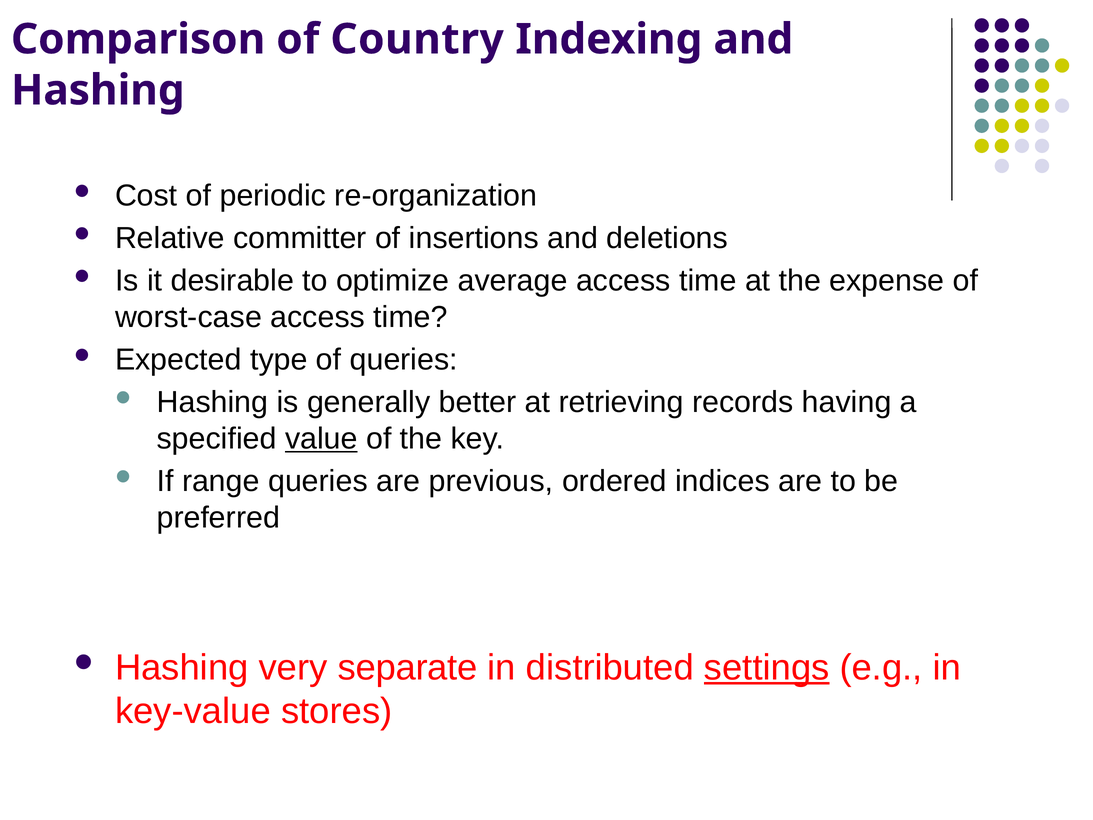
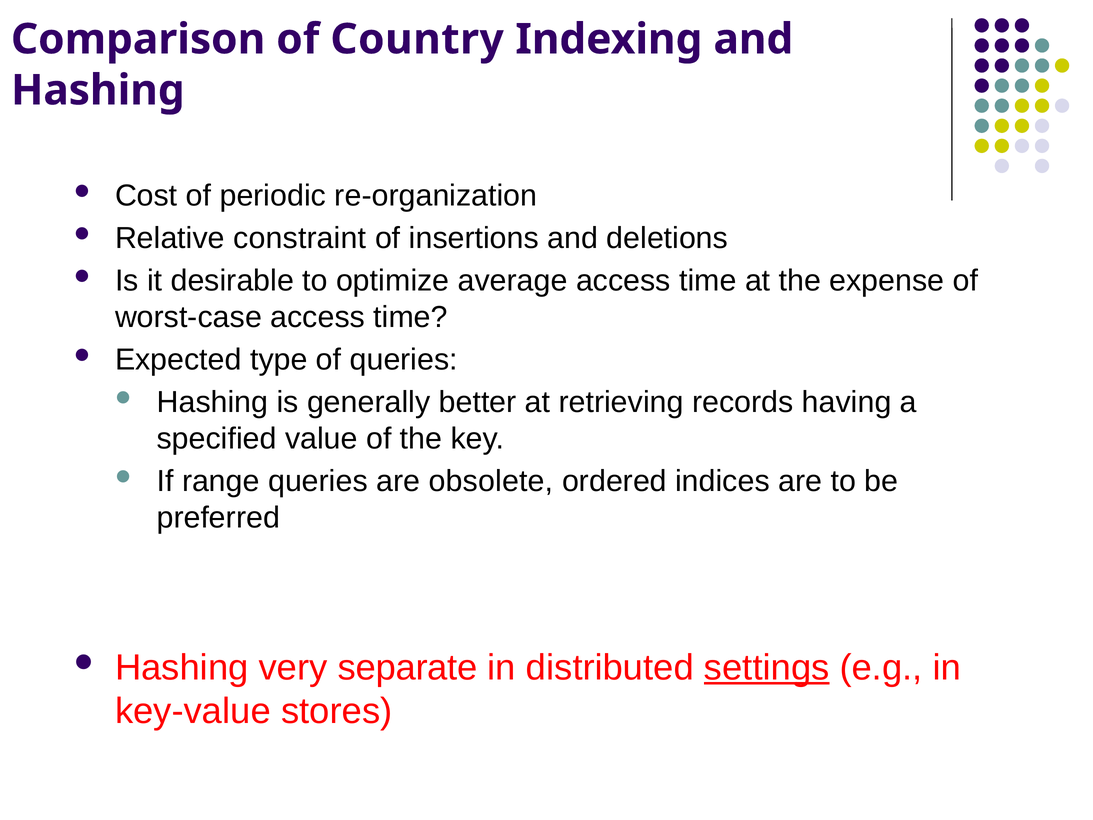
committer: committer -> constraint
value underline: present -> none
previous: previous -> obsolete
